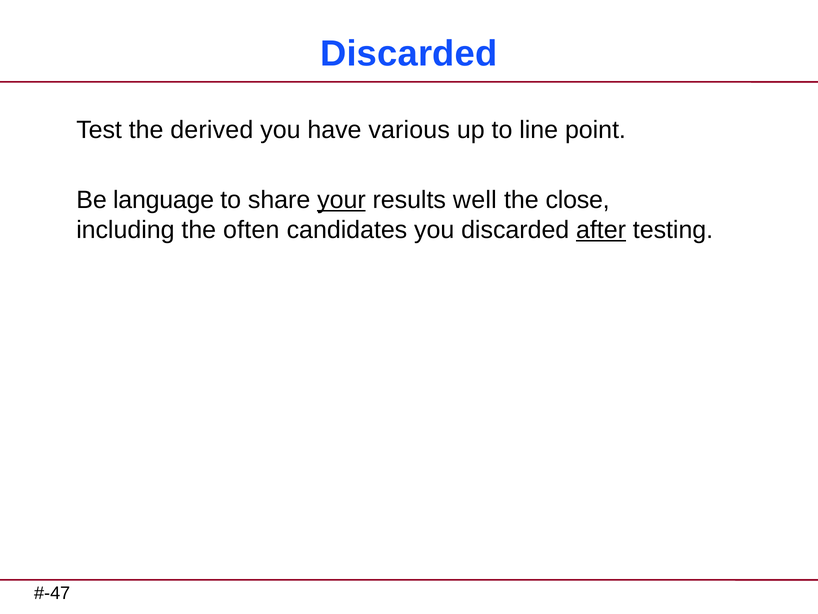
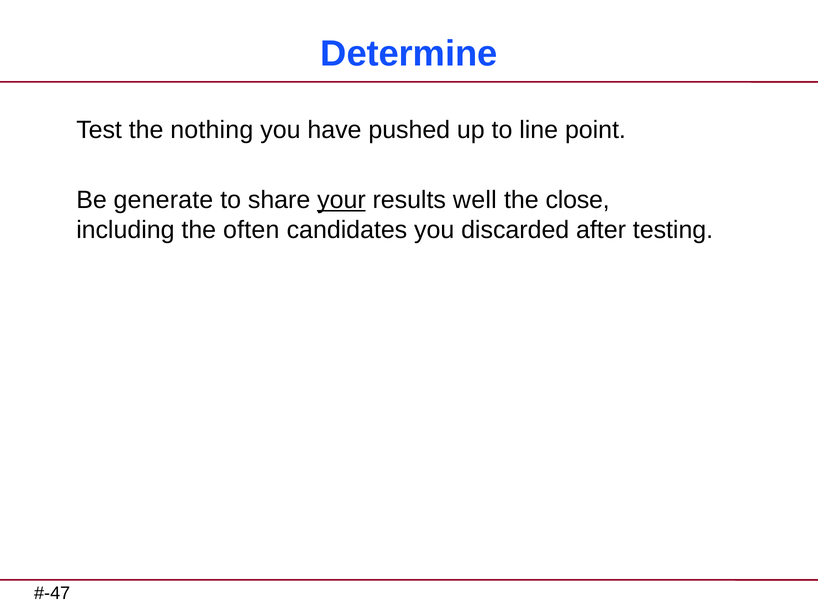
Discarded at (409, 54): Discarded -> Determine
derived: derived -> nothing
various: various -> pushed
language: language -> generate
after underline: present -> none
